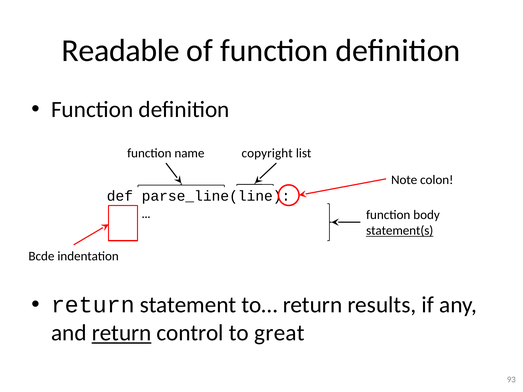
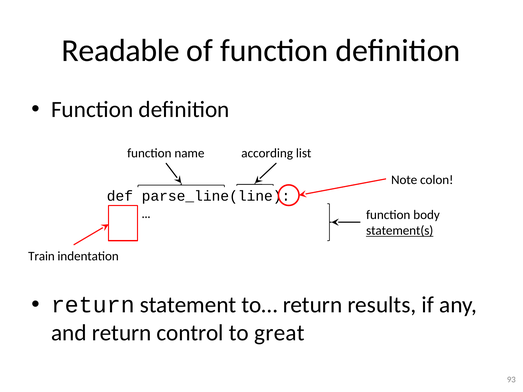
copyright: copyright -> according
Bcde: Bcde -> Train
return at (122, 333) underline: present -> none
